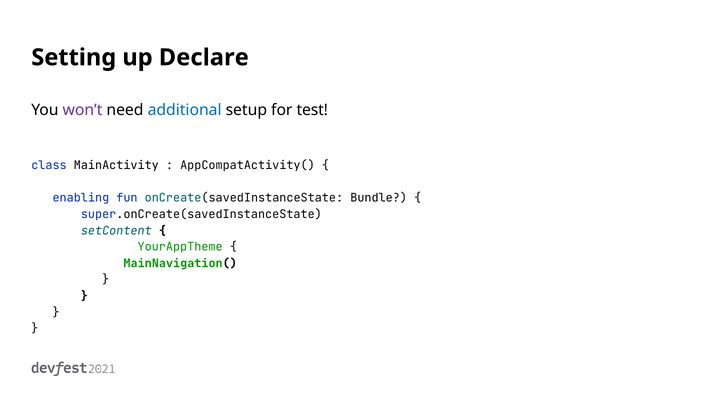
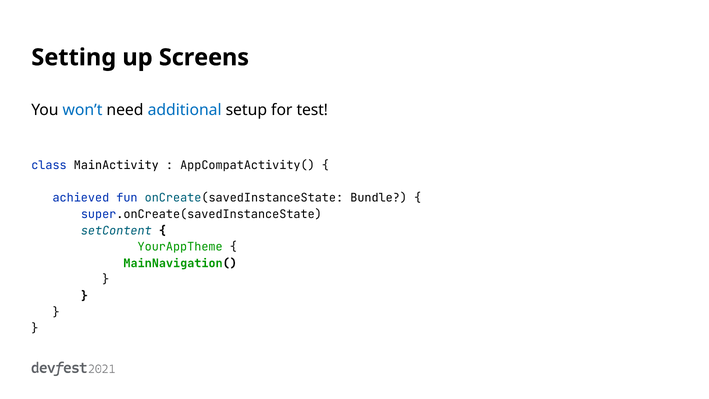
Declare: Declare -> Screens
won’t colour: purple -> blue
enabling: enabling -> achieved
